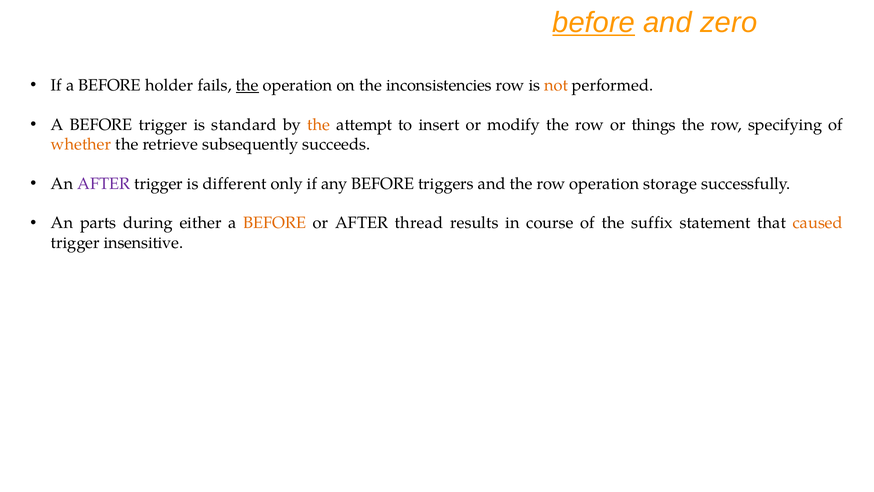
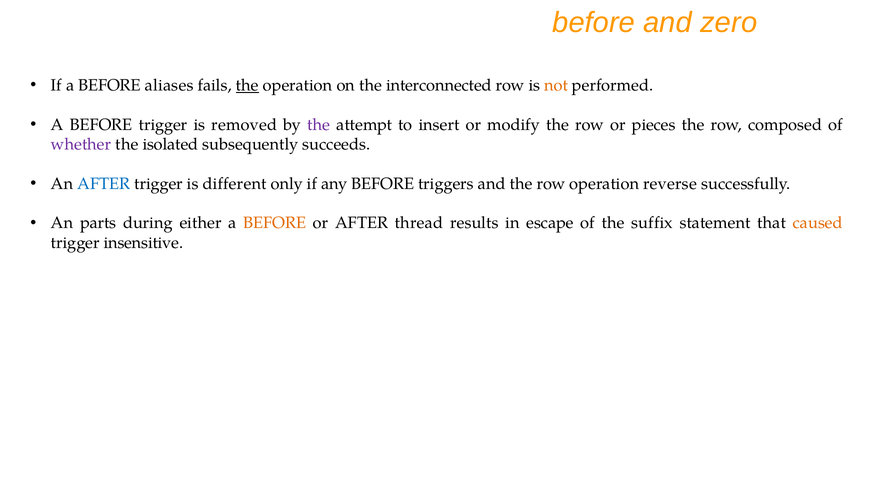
before at (594, 23) underline: present -> none
holder: holder -> aliases
inconsistencies: inconsistencies -> interconnected
standard: standard -> removed
the at (319, 125) colour: orange -> purple
things: things -> pieces
specifying: specifying -> composed
whether colour: orange -> purple
retrieve: retrieve -> isolated
AFTER at (104, 184) colour: purple -> blue
storage: storage -> reverse
course: course -> escape
